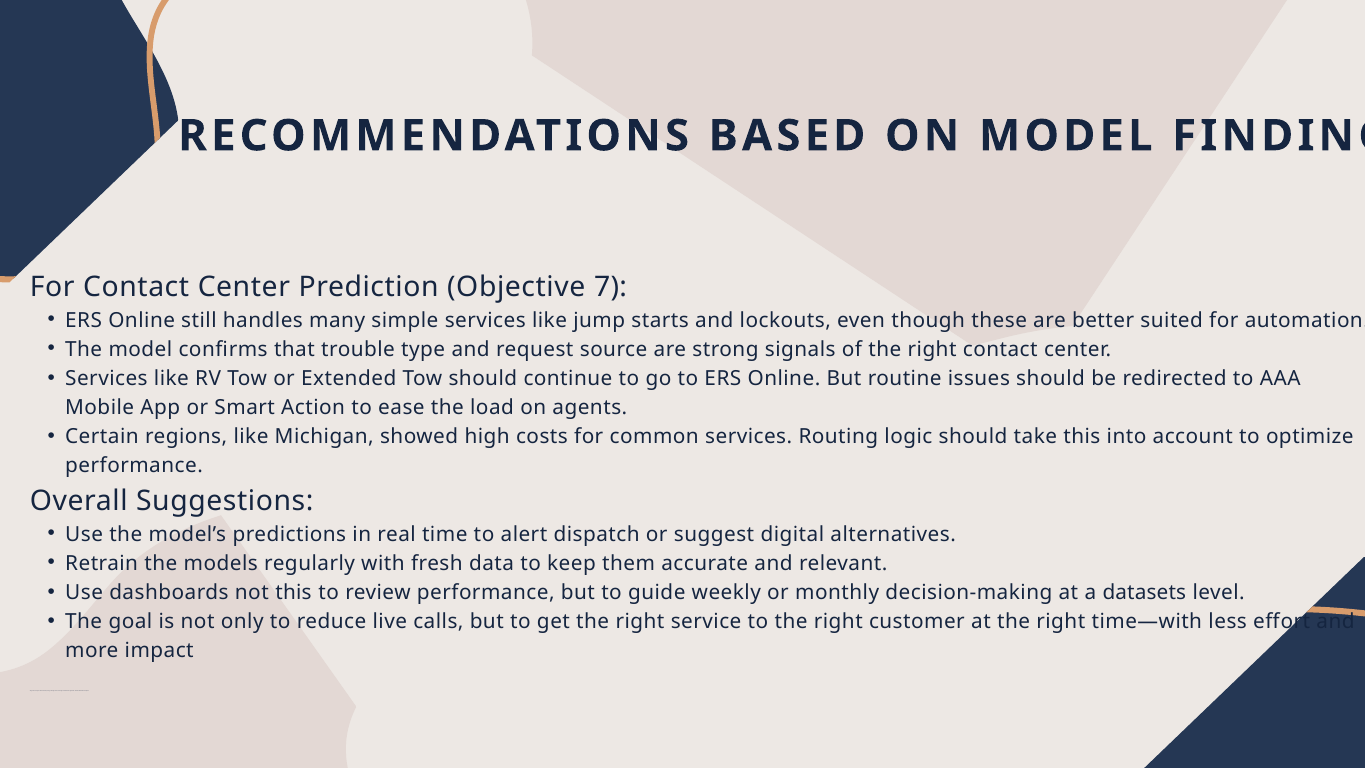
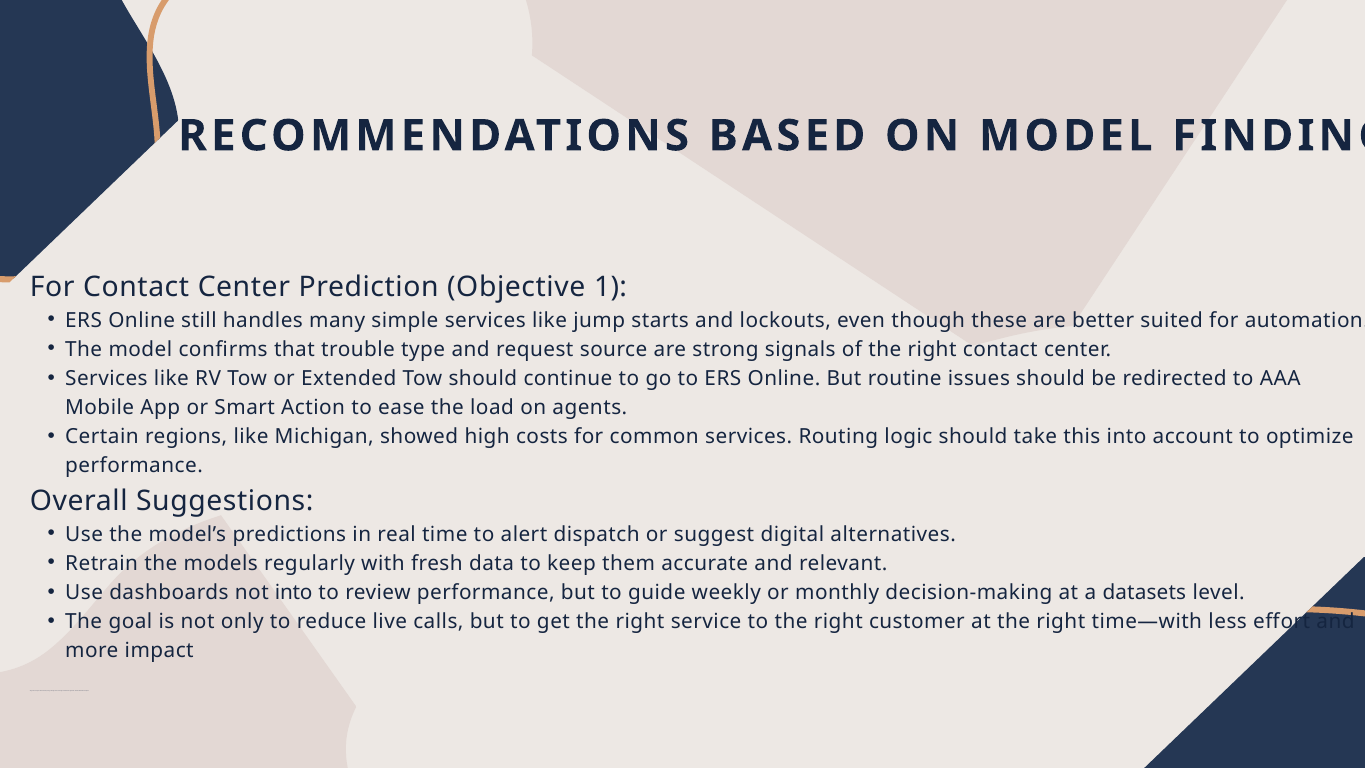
7: 7 -> 1
not this: this -> into
